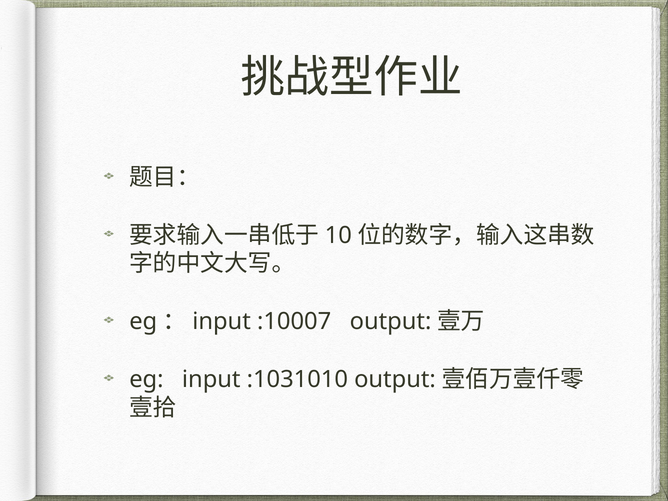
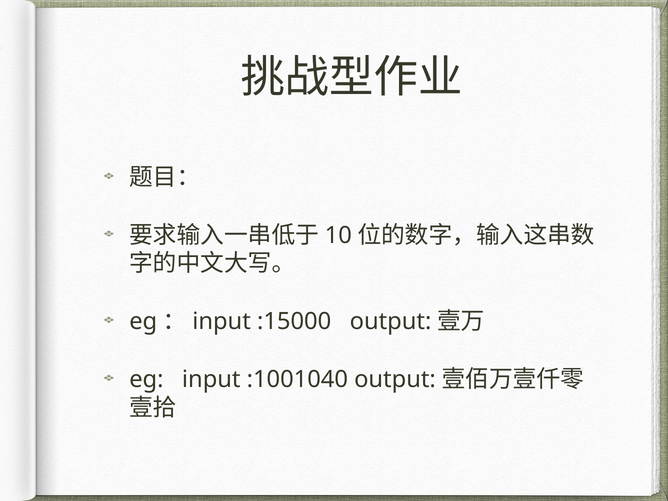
:10007: :10007 -> :15000
:1031010: :1031010 -> :1001040
